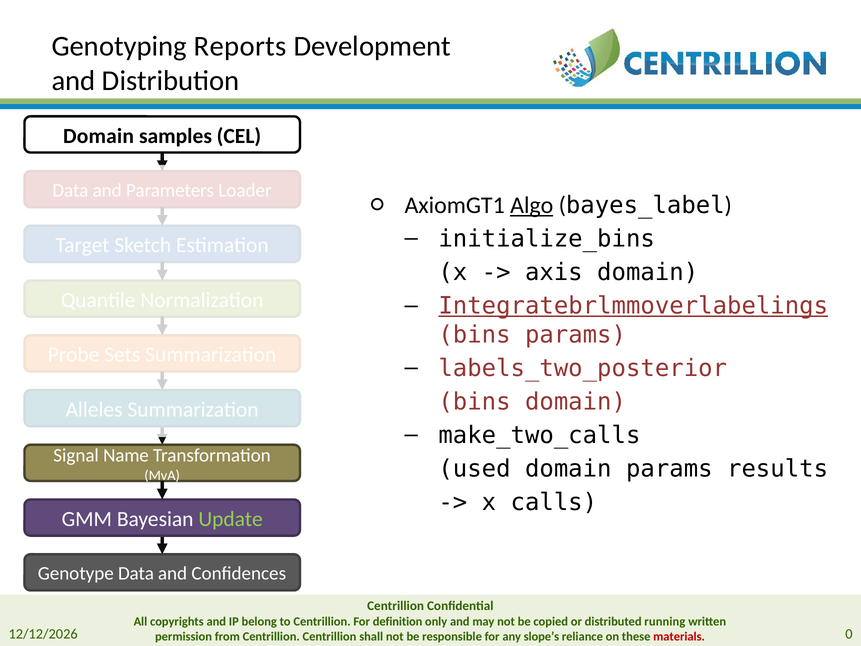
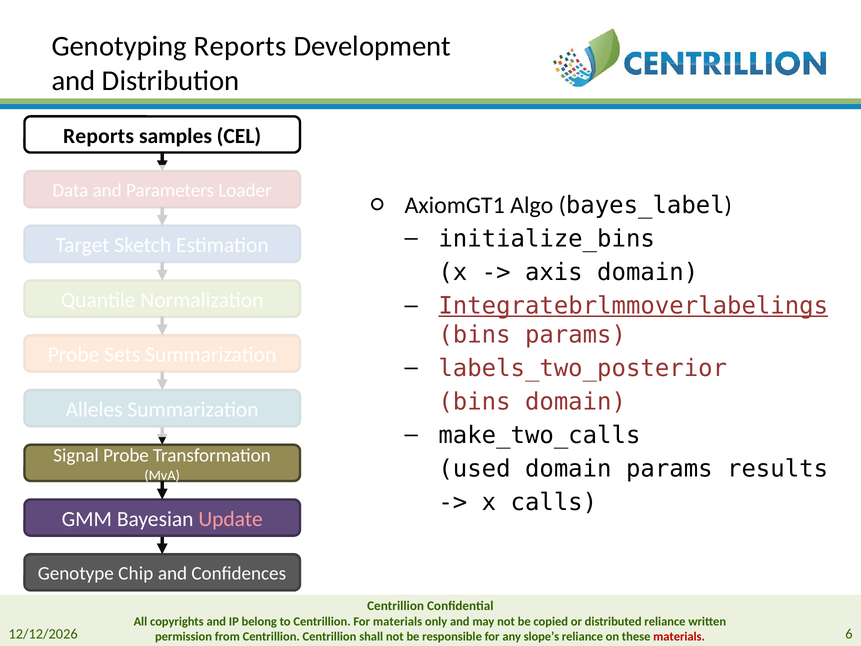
Domain at (99, 136): Domain -> Reports
Algo underline: present -> none
Signal Name: Name -> Probe
Update colour: light green -> pink
Genotype Data: Data -> Chip
For definition: definition -> materials
distributed running: running -> reliance
0: 0 -> 6
